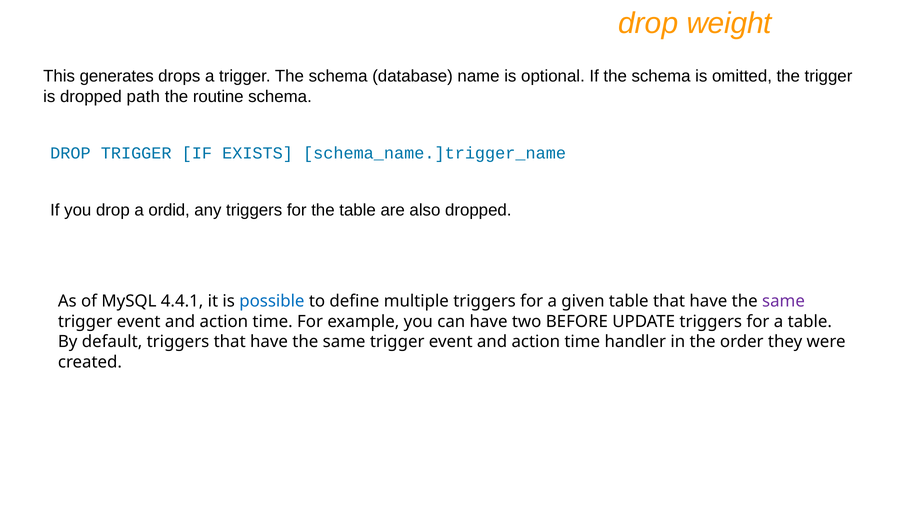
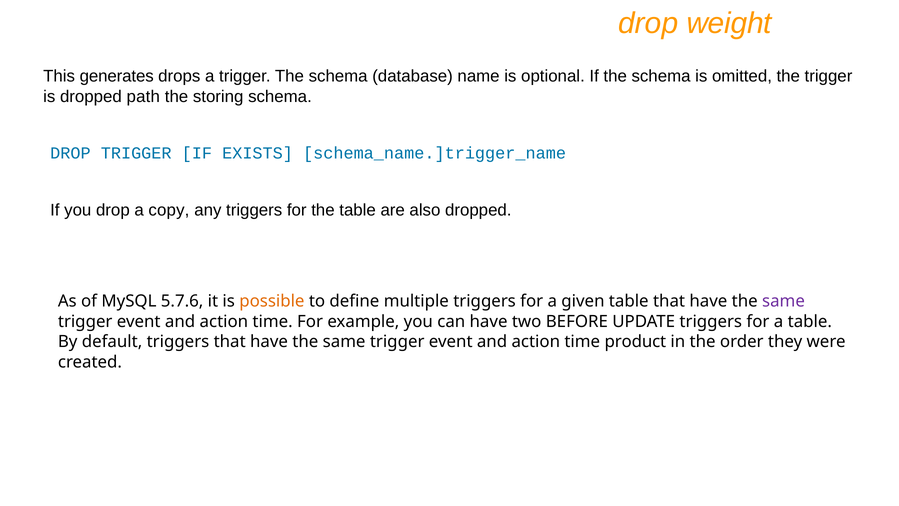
routine: routine -> storing
ordid: ordid -> copy
4.4.1: 4.4.1 -> 5.7.6
possible colour: blue -> orange
handler: handler -> product
